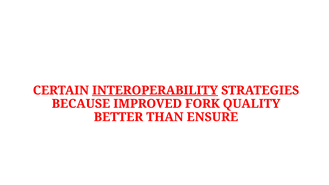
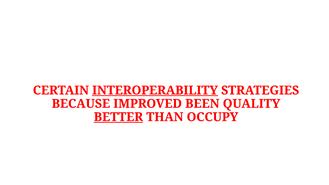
FORK: FORK -> BEEN
BETTER underline: none -> present
ENSURE: ENSURE -> OCCUPY
